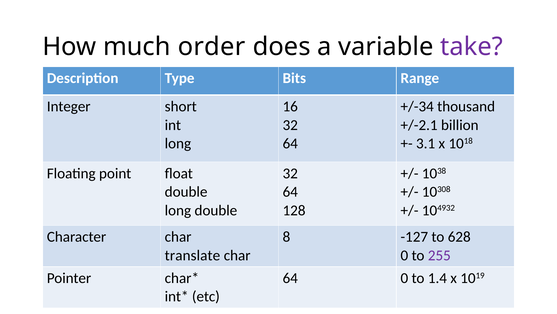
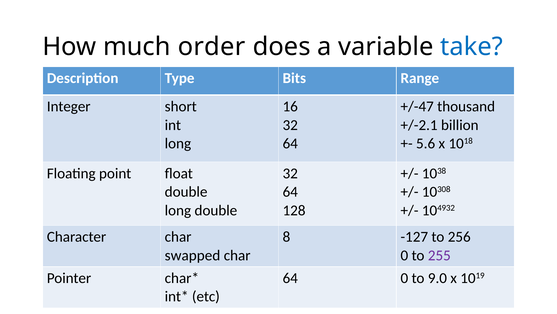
take colour: purple -> blue
+/-34: +/-34 -> +/-47
3.1: 3.1 -> 5.6
628: 628 -> 256
translate: translate -> swapped
1.4: 1.4 -> 9.0
